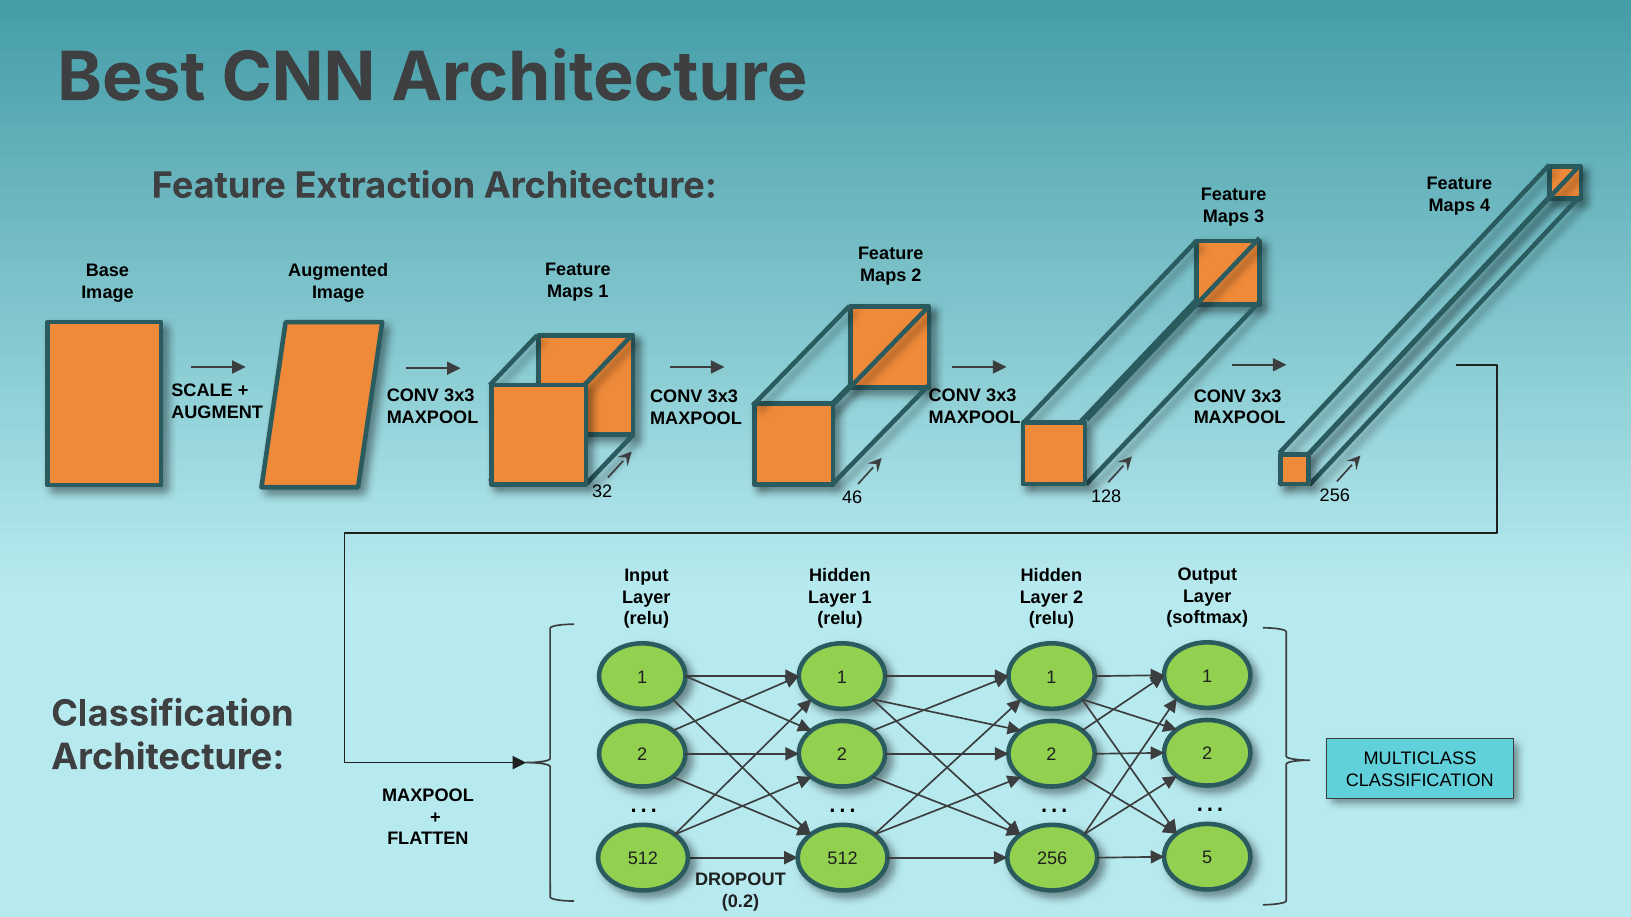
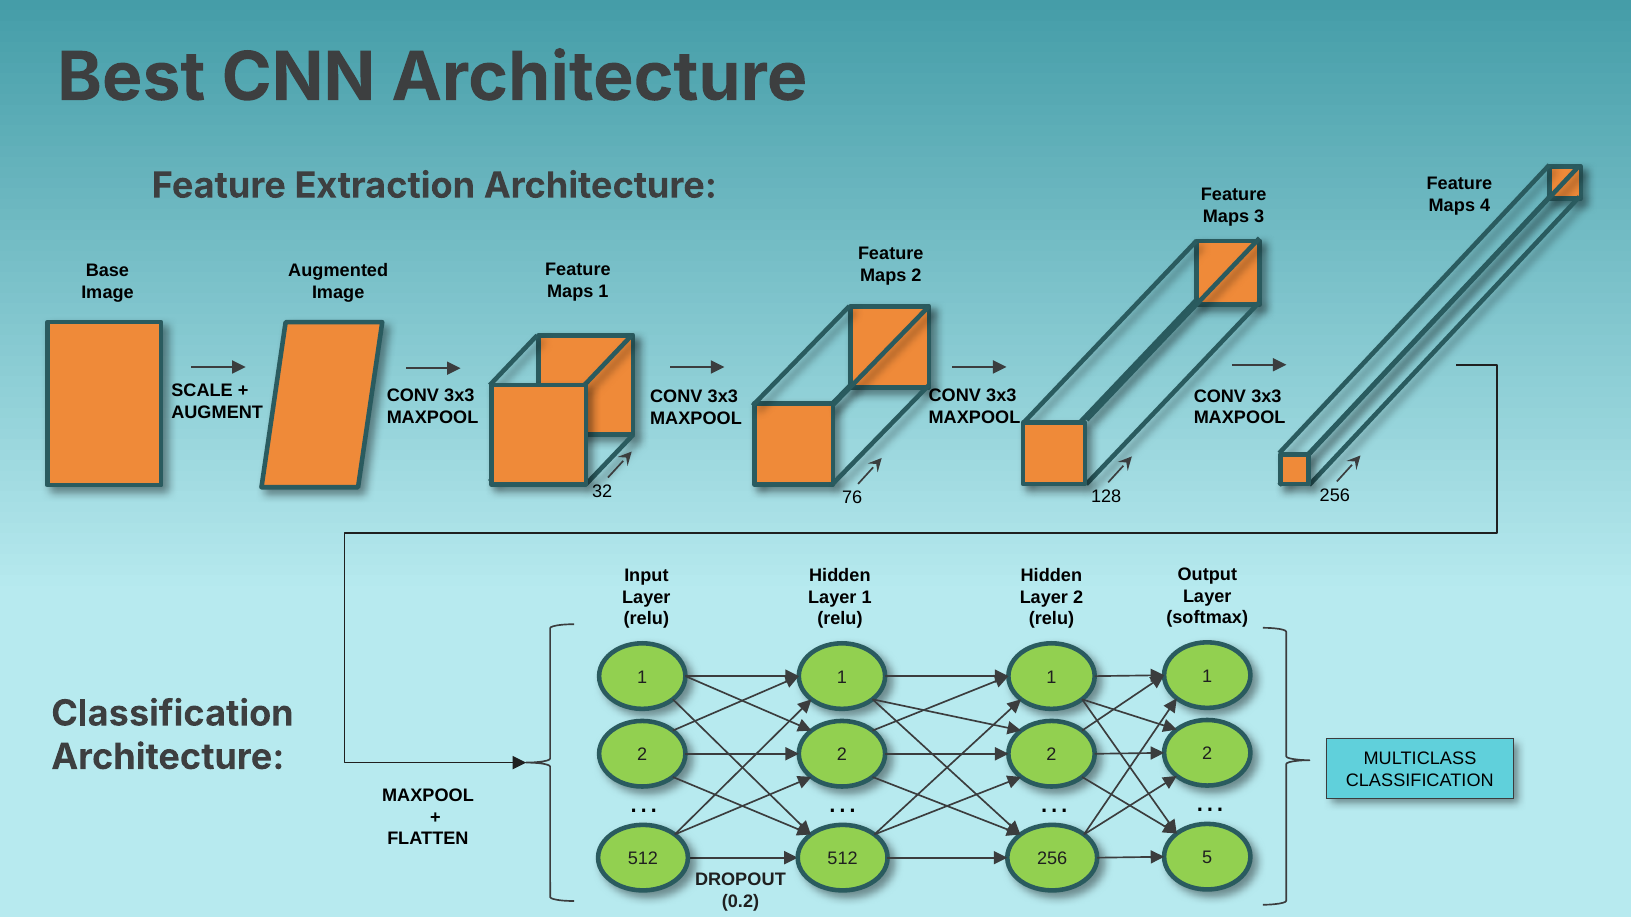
46: 46 -> 76
